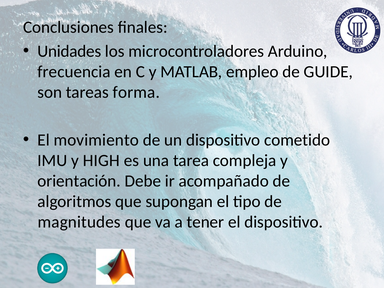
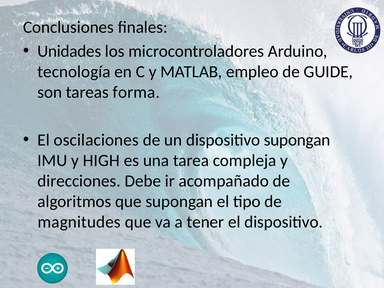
frecuencia: frecuencia -> tecnología
movimiento: movimiento -> oscilaciones
dispositivo cometido: cometido -> supongan
orientación: orientación -> direcciones
